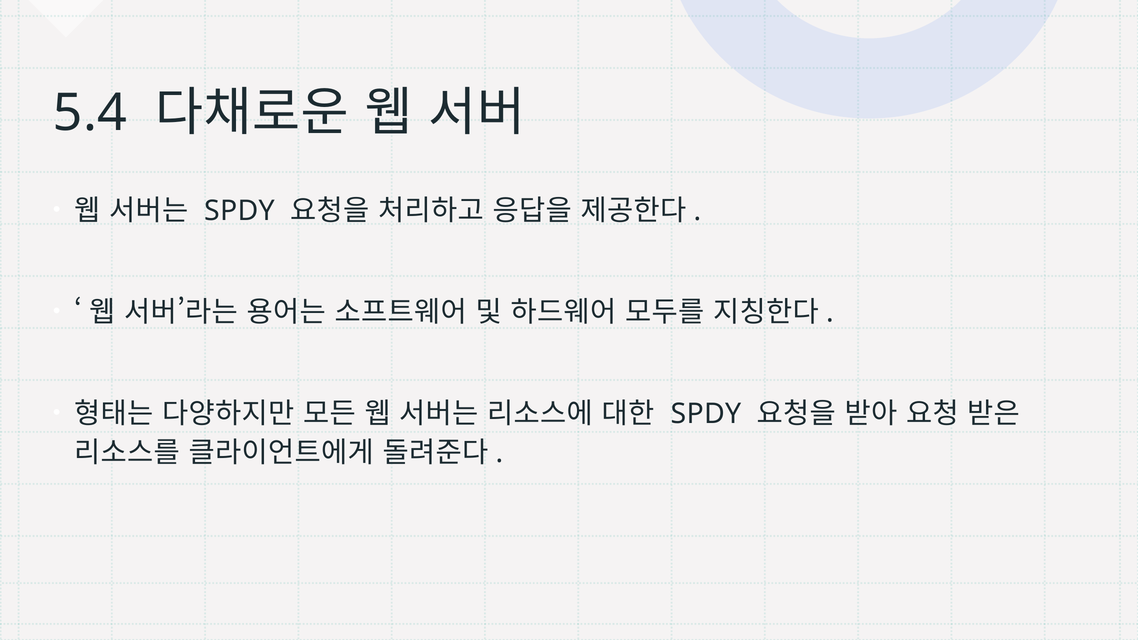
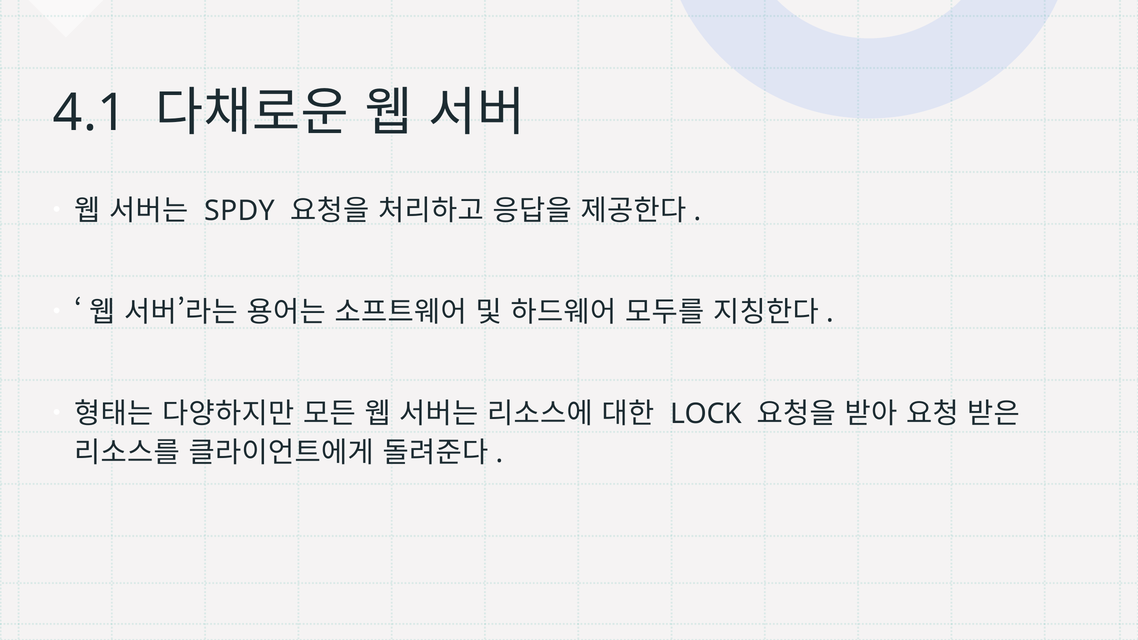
5.4: 5.4 -> 4.1
SPDY at (706, 414): SPDY -> LOCK
